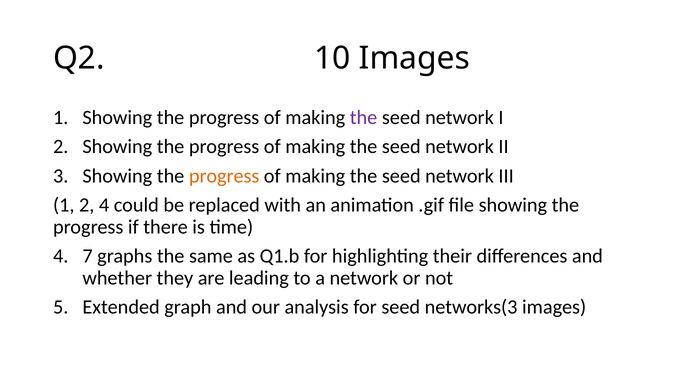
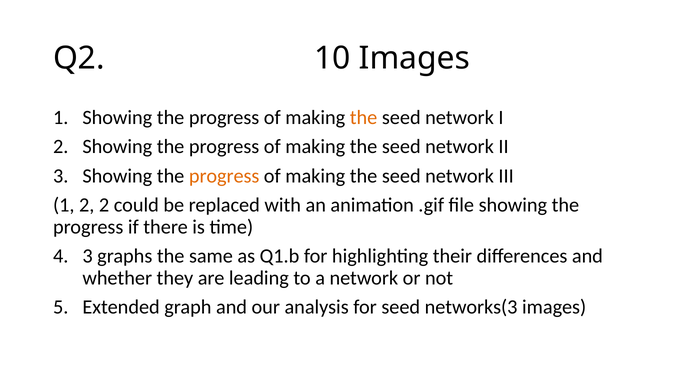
the at (364, 118) colour: purple -> orange
2 4: 4 -> 2
4 7: 7 -> 3
